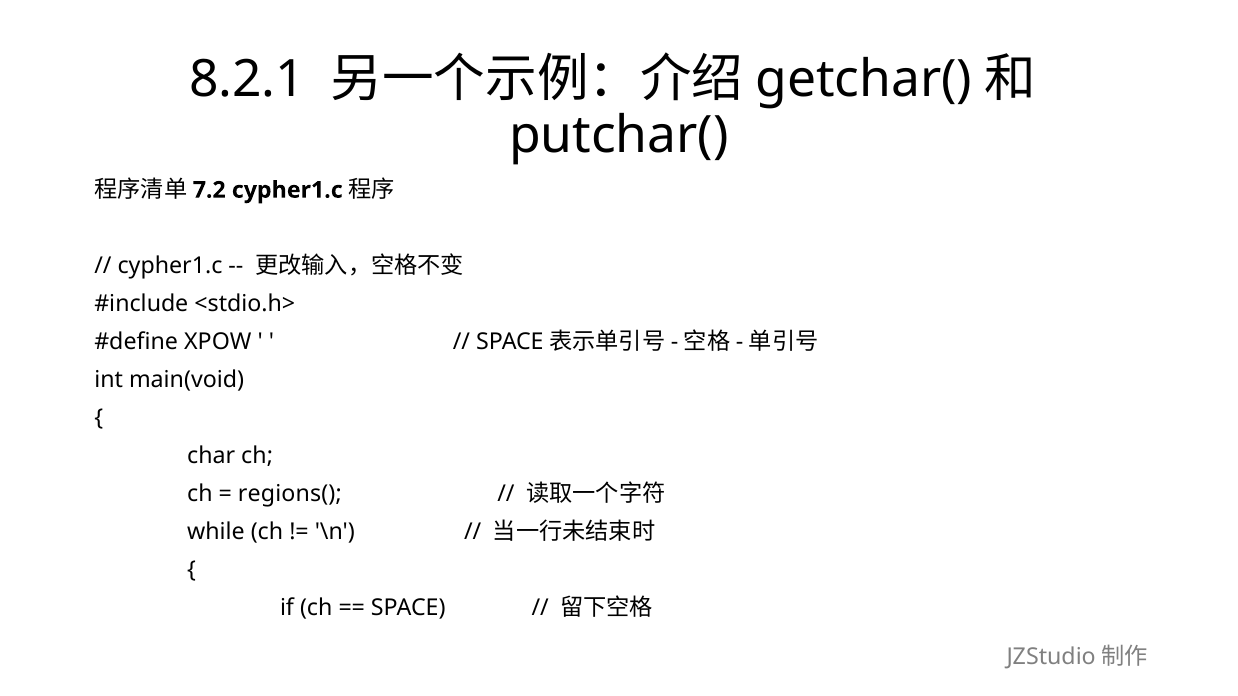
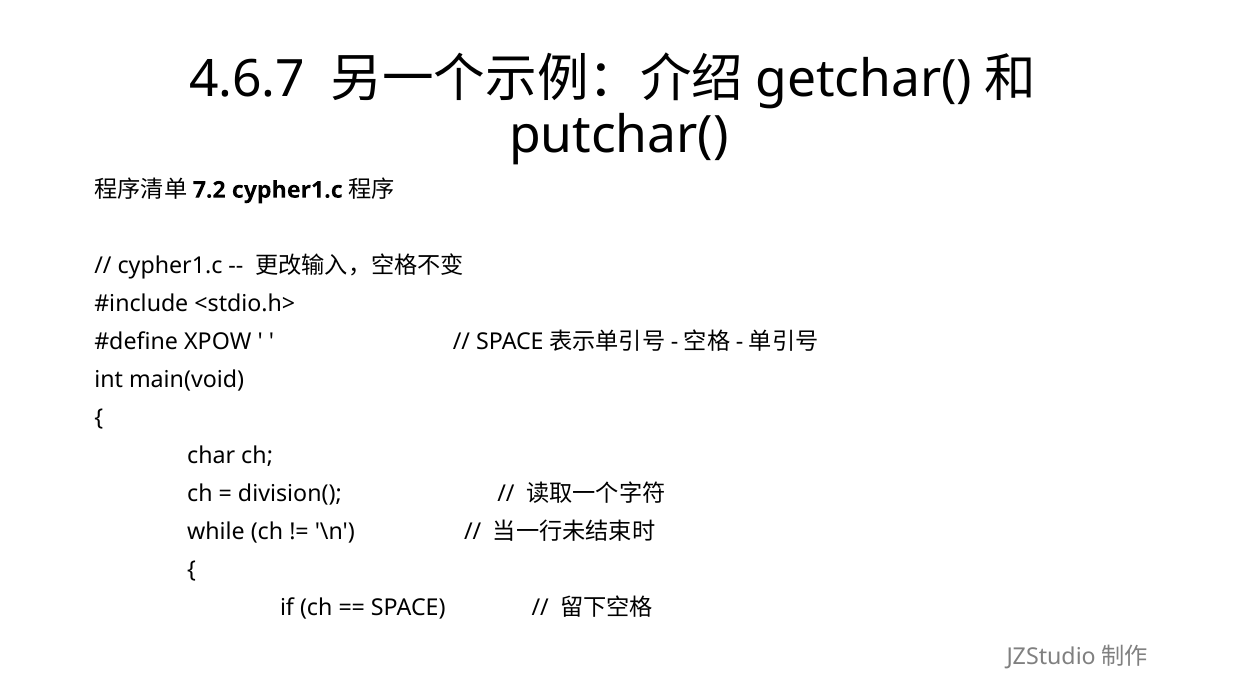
8.2.1: 8.2.1 -> 4.6.7
regions(: regions( -> division(
